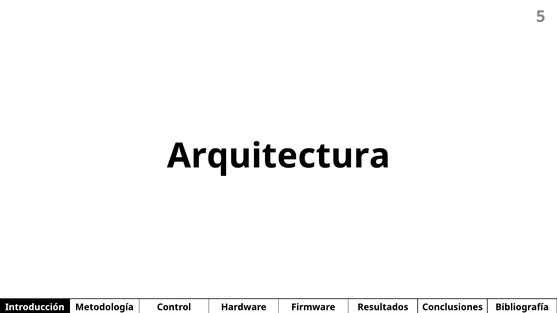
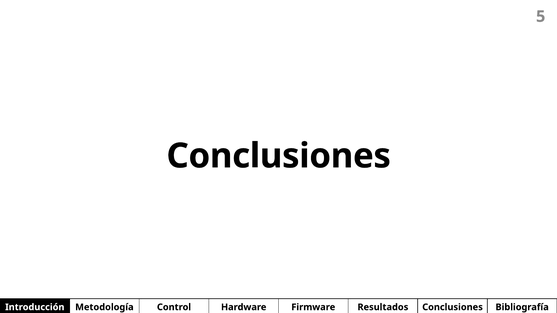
Arquitectura at (278, 156): Arquitectura -> Conclusiones
